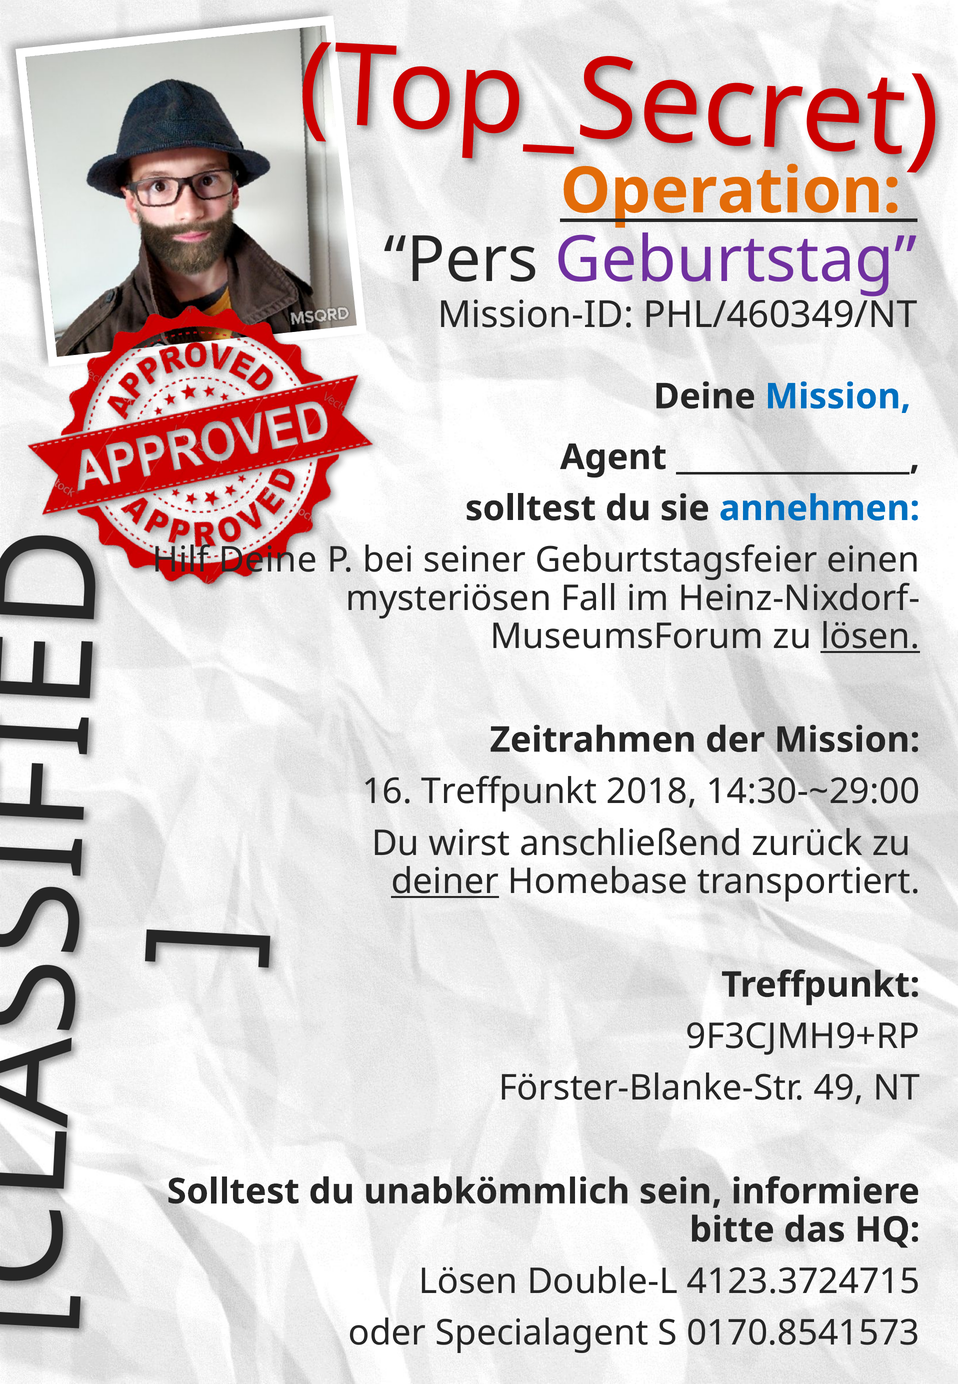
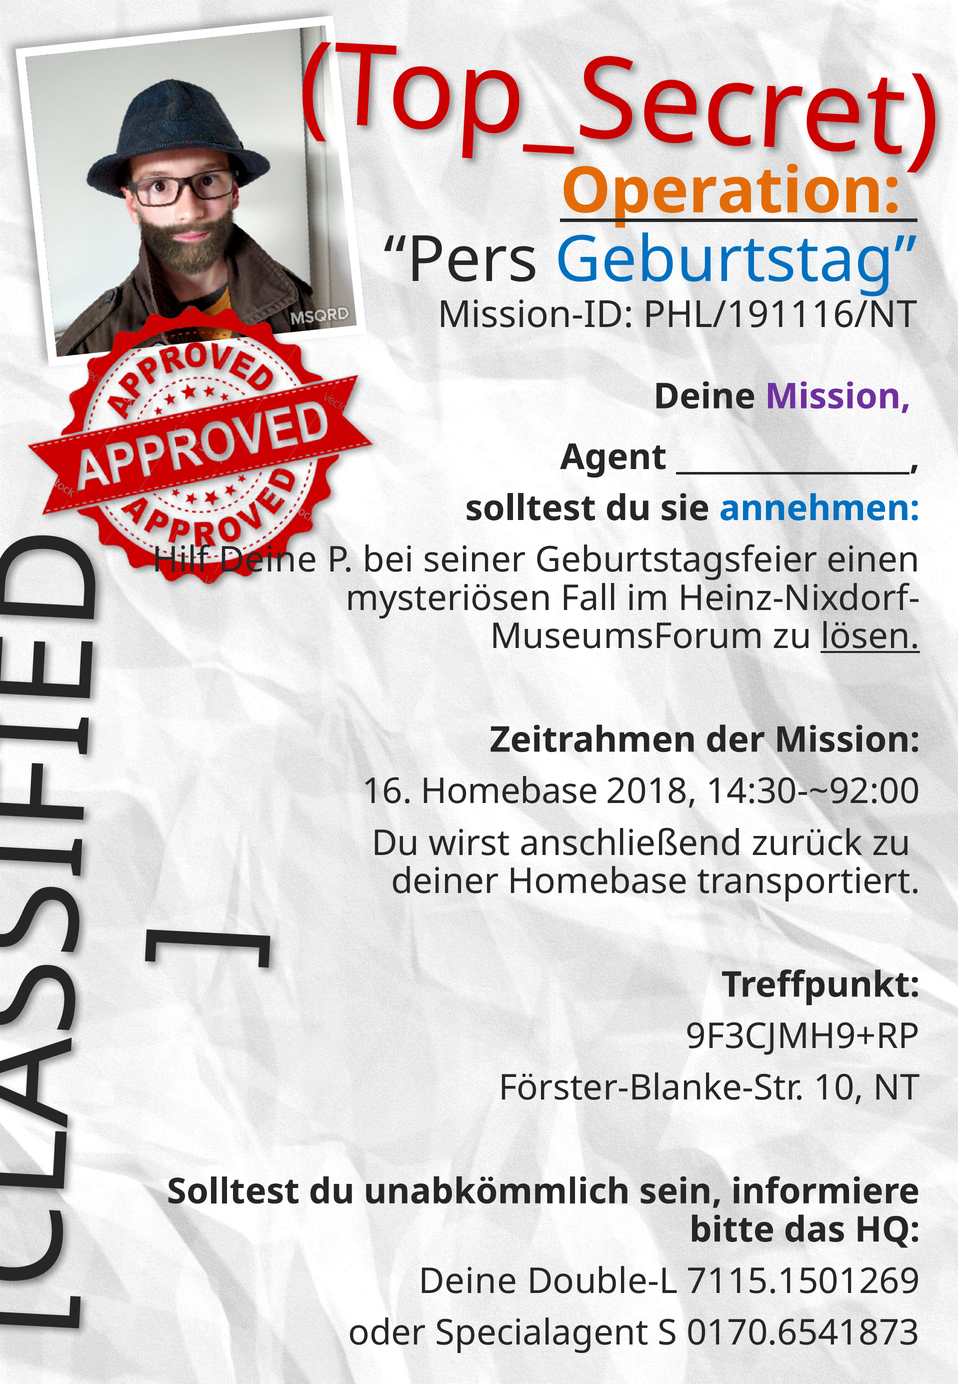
Geburtstag colour: purple -> blue
PHL/460349/NT: PHL/460349/NT -> PHL/191116/NT
Mission at (838, 397) colour: blue -> purple
16 Treffpunkt: Treffpunkt -> Homebase
14:30-~29:00: 14:30-~29:00 -> 14:30-~92:00
deiner underline: present -> none
49: 49 -> 10
Lösen at (468, 1281): Lösen -> Deine
4123.3724715: 4123.3724715 -> 7115.1501269
0170.8541573: 0170.8541573 -> 0170.6541873
